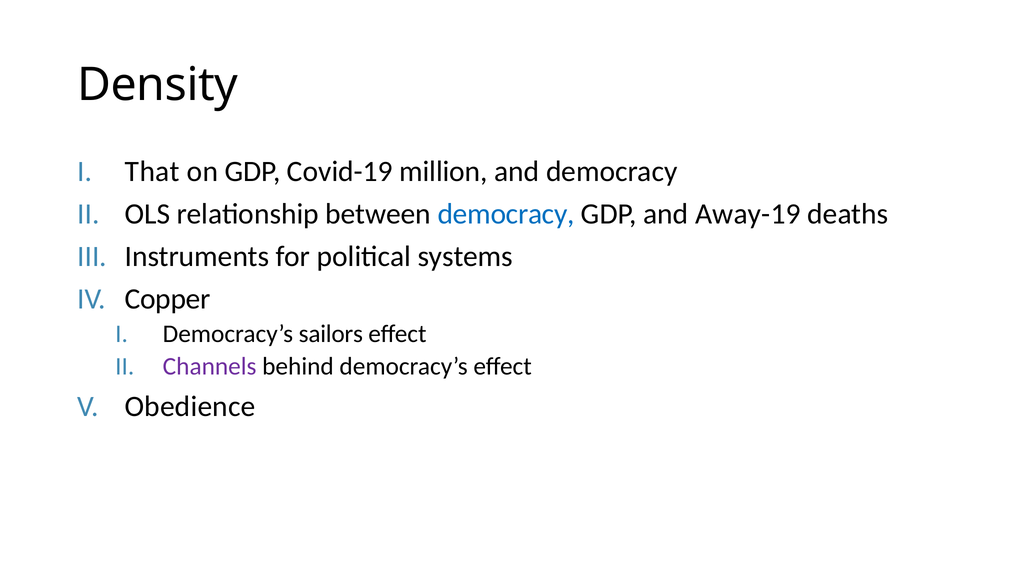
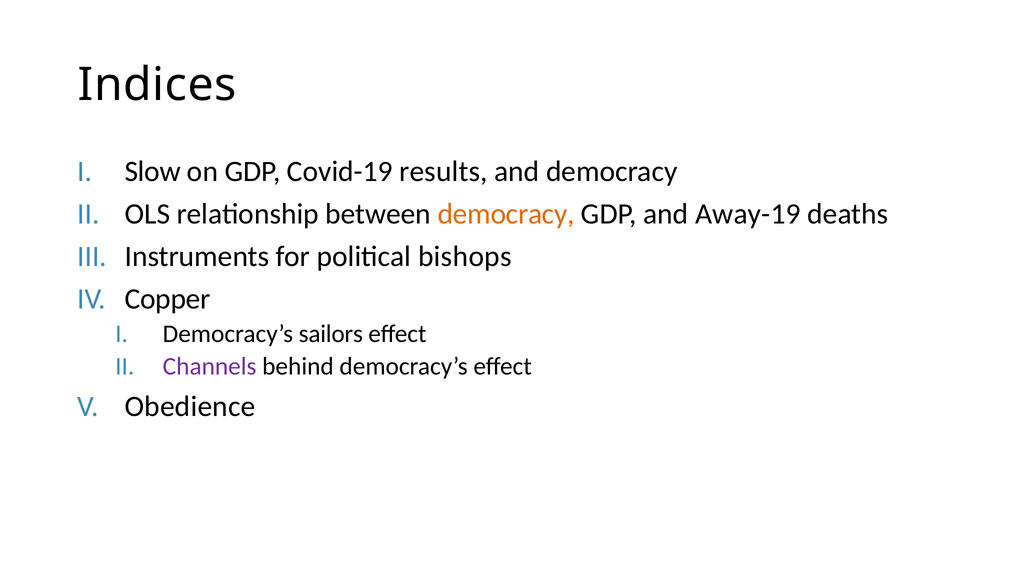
Density: Density -> Indices
That: That -> Slow
million: million -> results
democracy at (506, 214) colour: blue -> orange
systems: systems -> bishops
